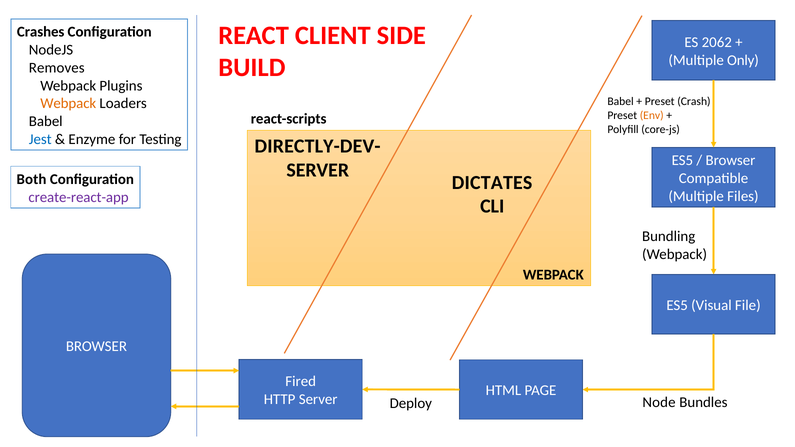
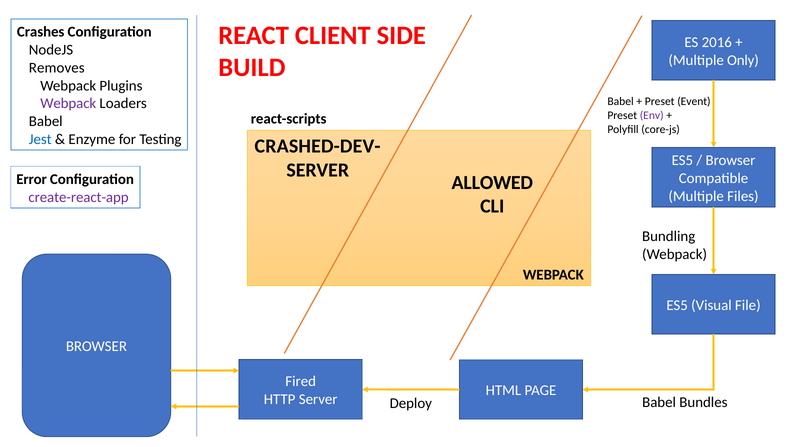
2062: 2062 -> 2016
Crash: Crash -> Event
Webpack at (68, 104) colour: orange -> purple
Env colour: orange -> purple
DIRECTLY-DEV-: DIRECTLY-DEV- -> CRASHED-DEV-
Both: Both -> Error
DICTATES: DICTATES -> ALLOWED
Node at (659, 402): Node -> Babel
